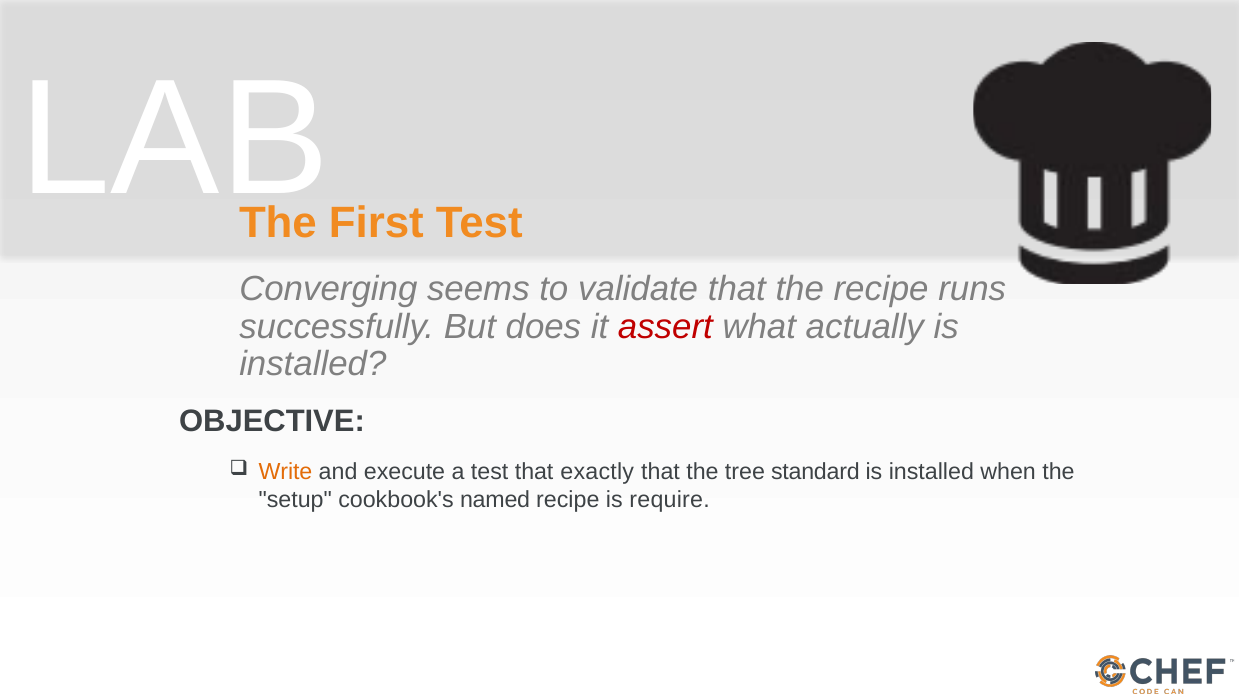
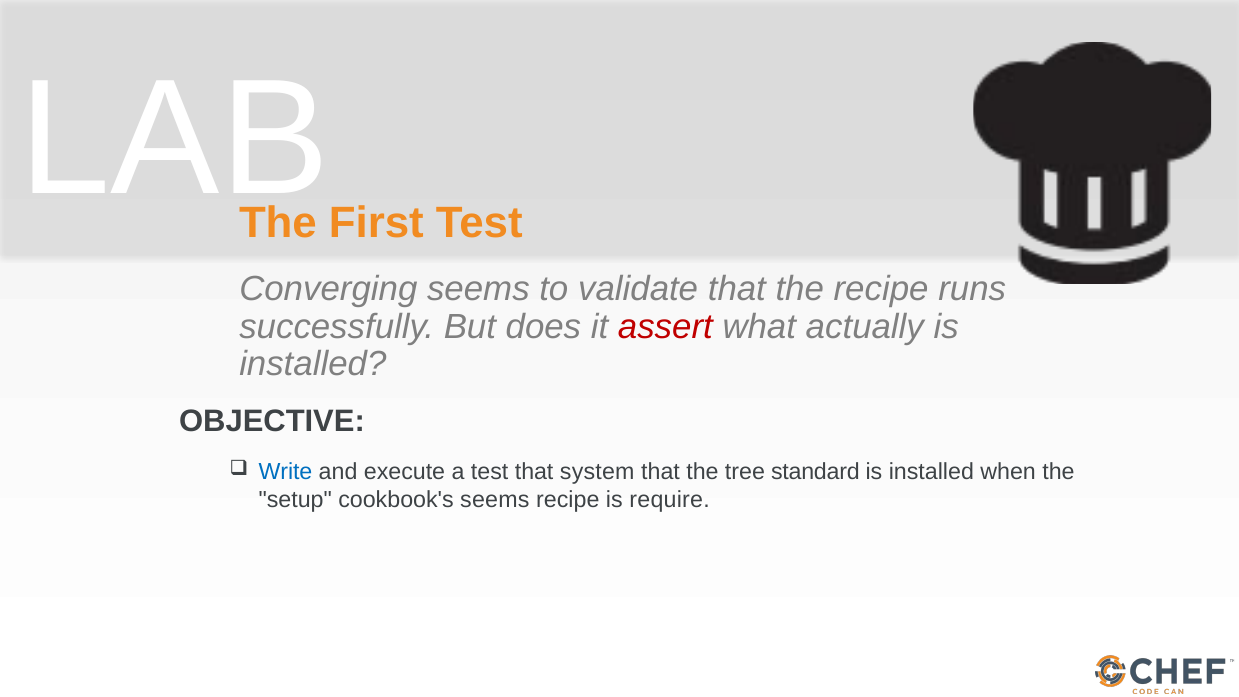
Write colour: orange -> blue
exactly: exactly -> system
cookbook's named: named -> seems
